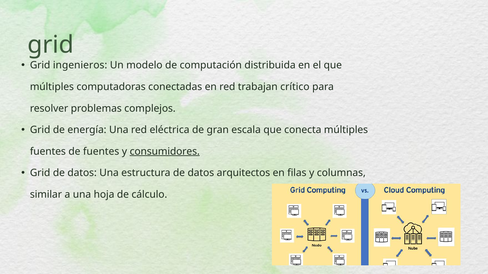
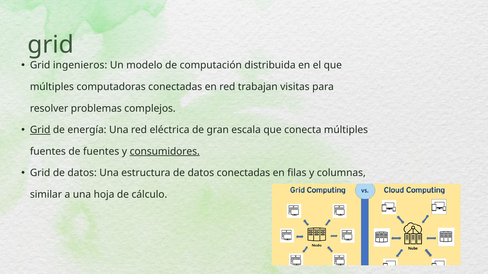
crítico: crítico -> visitas
Grid at (40, 130) underline: none -> present
datos arquitectos: arquitectos -> conectadas
